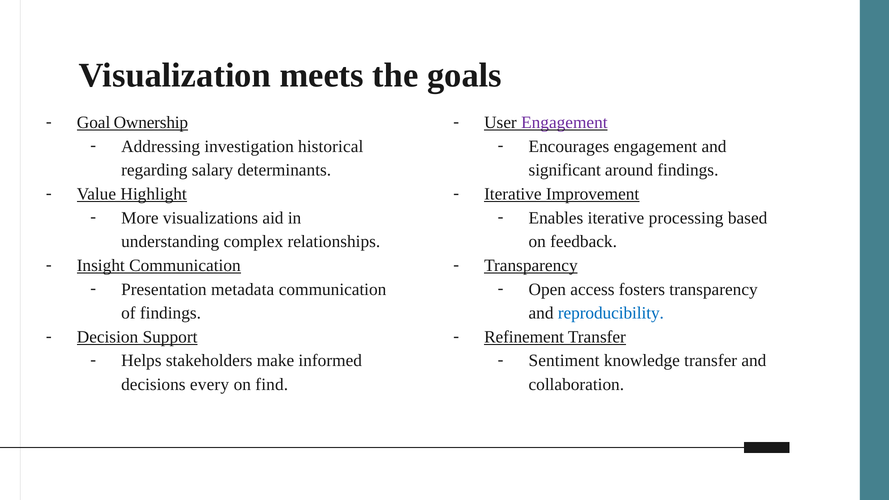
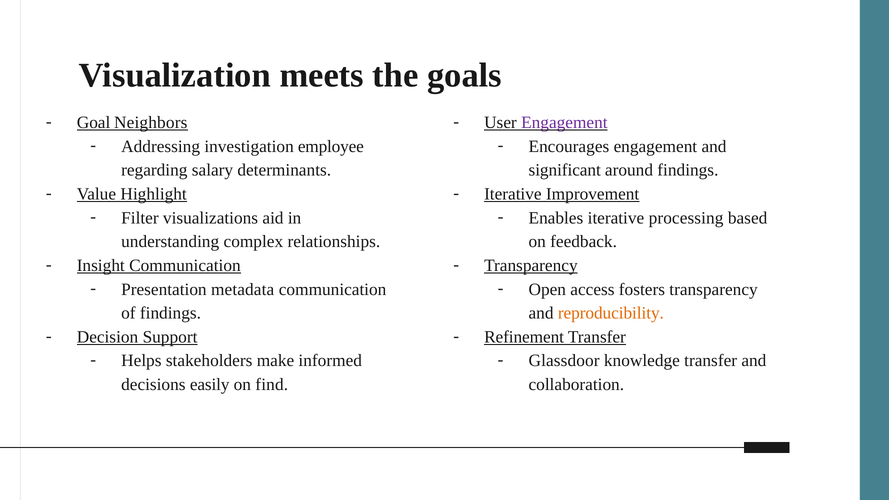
Ownership: Ownership -> Neighbors
historical: historical -> employee
More: More -> Filter
reproducibility colour: blue -> orange
Sentiment: Sentiment -> Glassdoor
every: every -> easily
